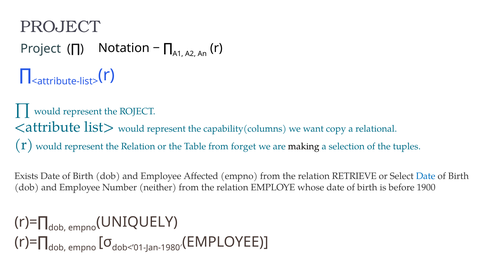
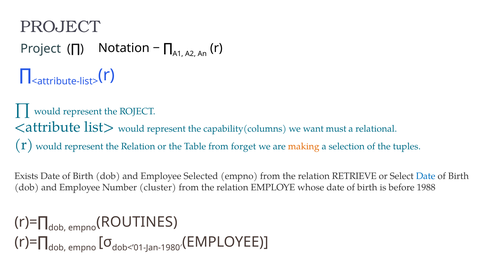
copy: copy -> must
making colour: black -> orange
Affected: Affected -> Selected
neither: neither -> cluster
1900: 1900 -> 1988
UNIQUELY: UNIQUELY -> ROUTINES
